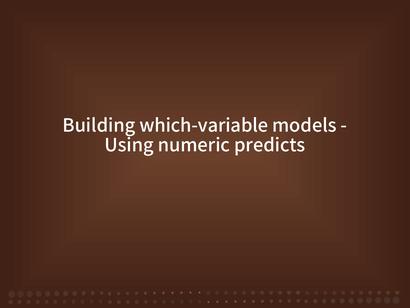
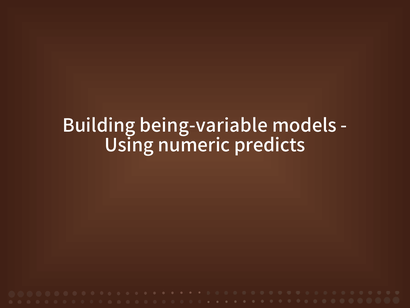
which-variable: which-variable -> being-variable
